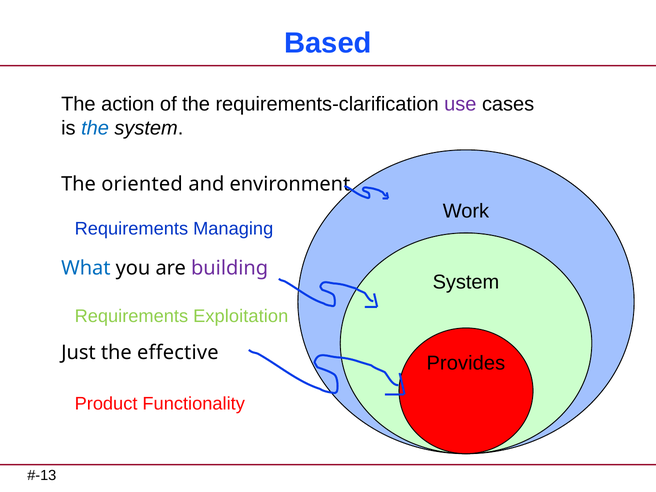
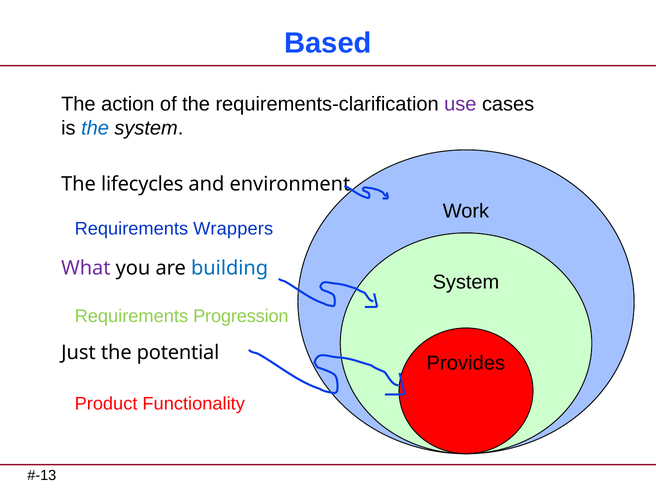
oriented: oriented -> lifecycles
Managing: Managing -> Wrappers
What colour: blue -> purple
building colour: purple -> blue
Exploitation: Exploitation -> Progression
effective: effective -> potential
